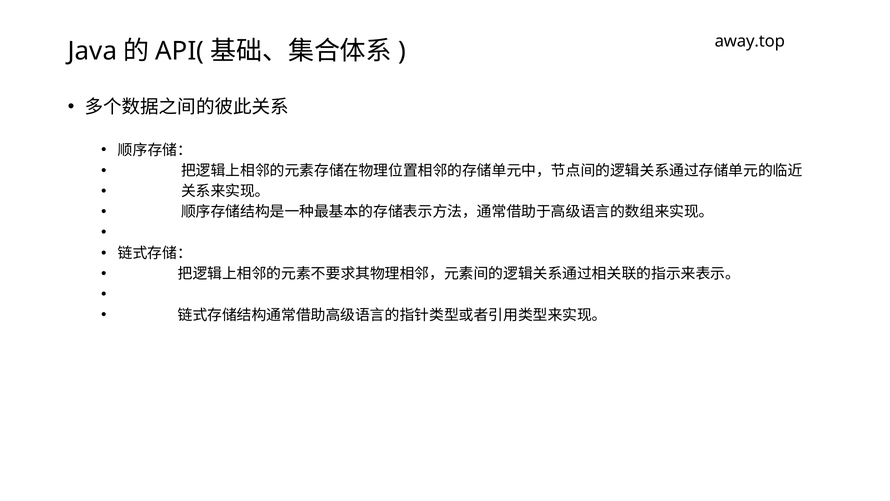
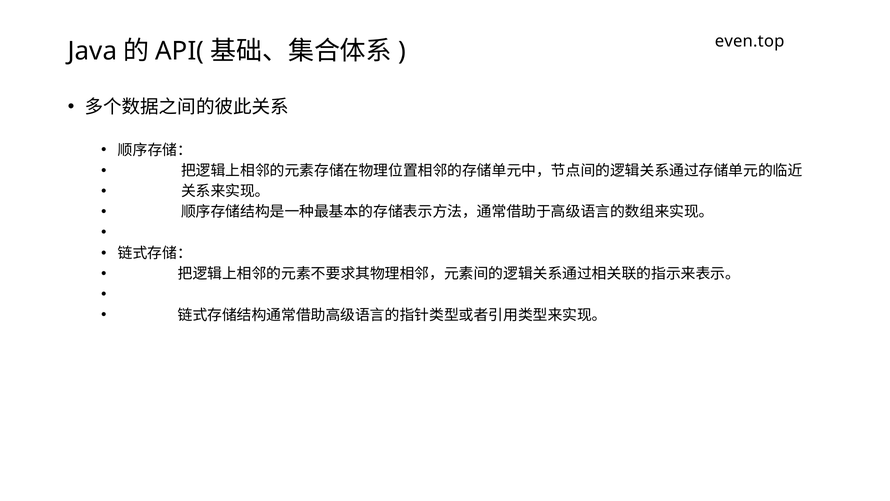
away.top: away.top -> even.top
